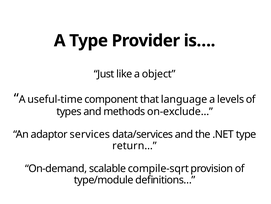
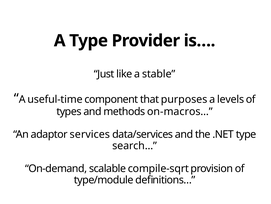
object: object -> stable
language: language -> purposes
on-exclude…: on-exclude… -> on-macros…
return…: return… -> search…
